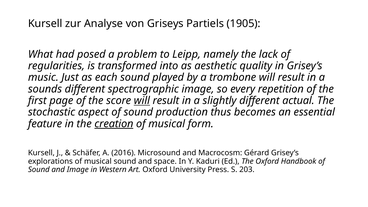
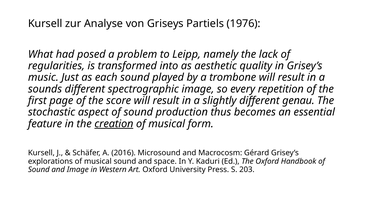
1905: 1905 -> 1976
will at (142, 101) underline: present -> none
actual: actual -> genau
